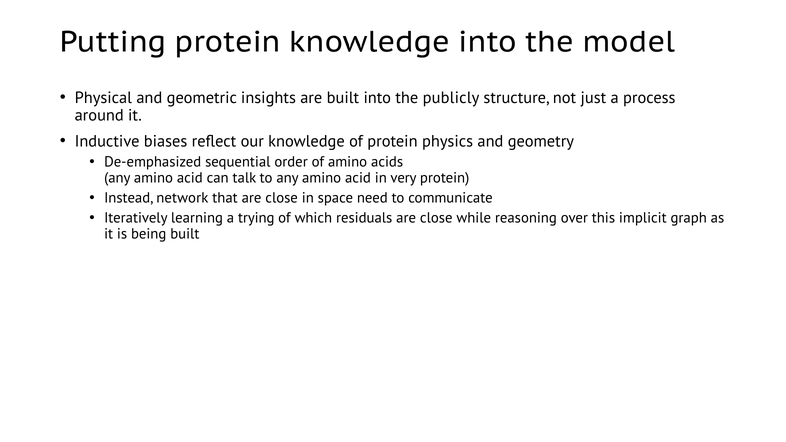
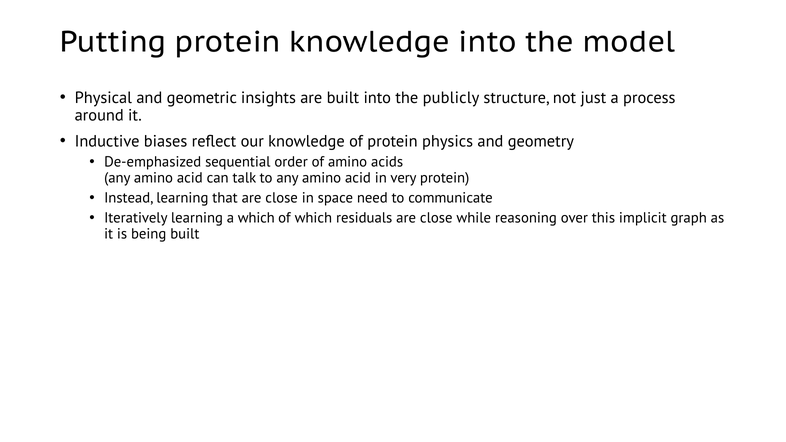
Instead network: network -> learning
a trying: trying -> which
